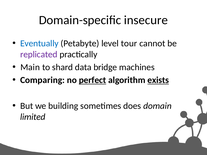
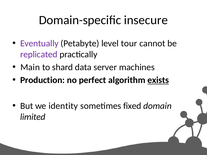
Eventually colour: blue -> purple
bridge: bridge -> server
Comparing: Comparing -> Production
perfect underline: present -> none
building: building -> identity
does: does -> fixed
